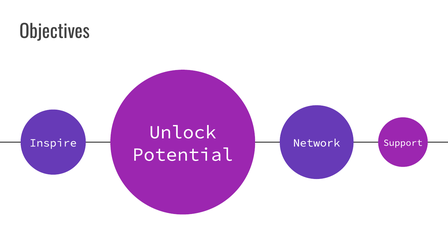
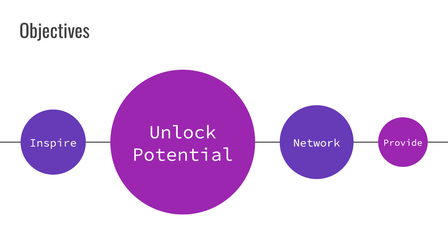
Support: Support -> Provide
